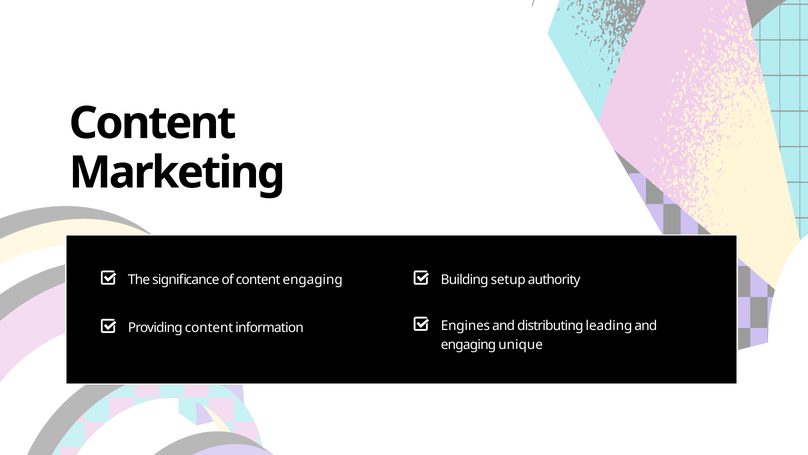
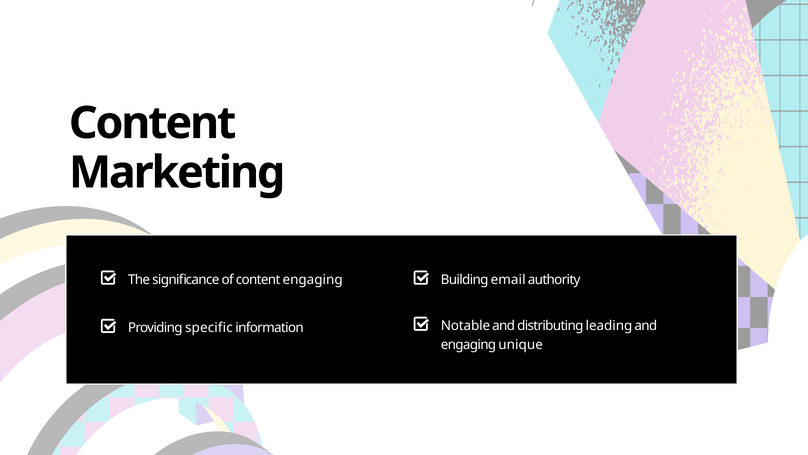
setup: setup -> email
Engines: Engines -> Notable
Providing content: content -> specific
